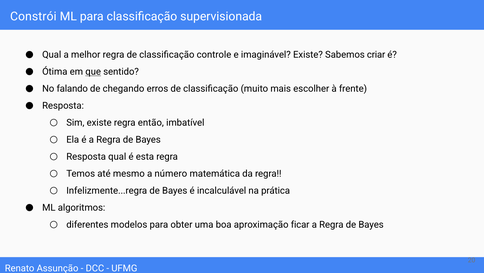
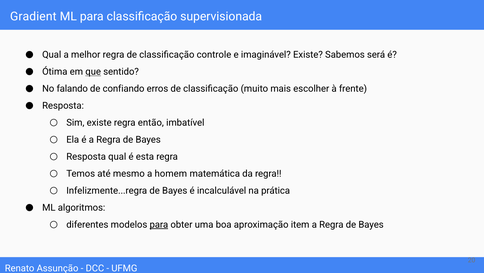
Constrói: Constrói -> Gradient
criar: criar -> será
chegando: chegando -> confiando
número: número -> homem
para at (159, 224) underline: none -> present
ficar: ficar -> item
